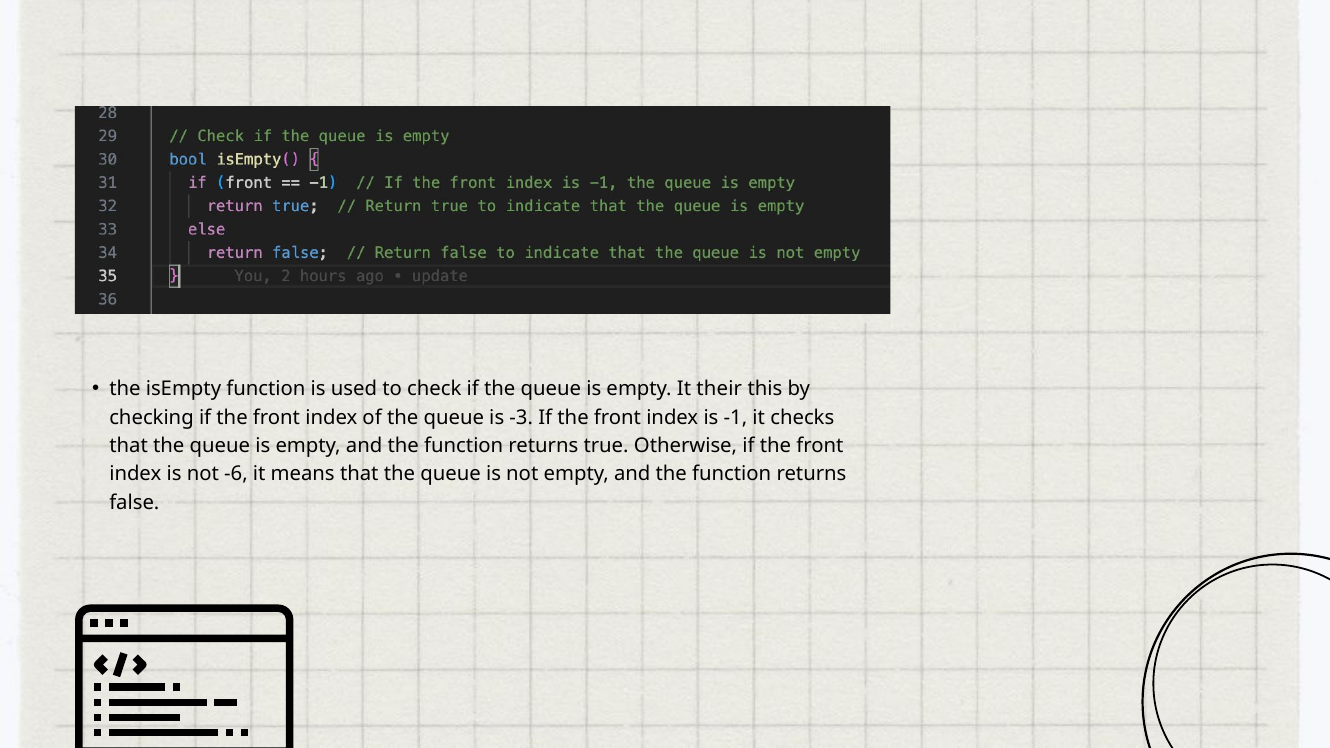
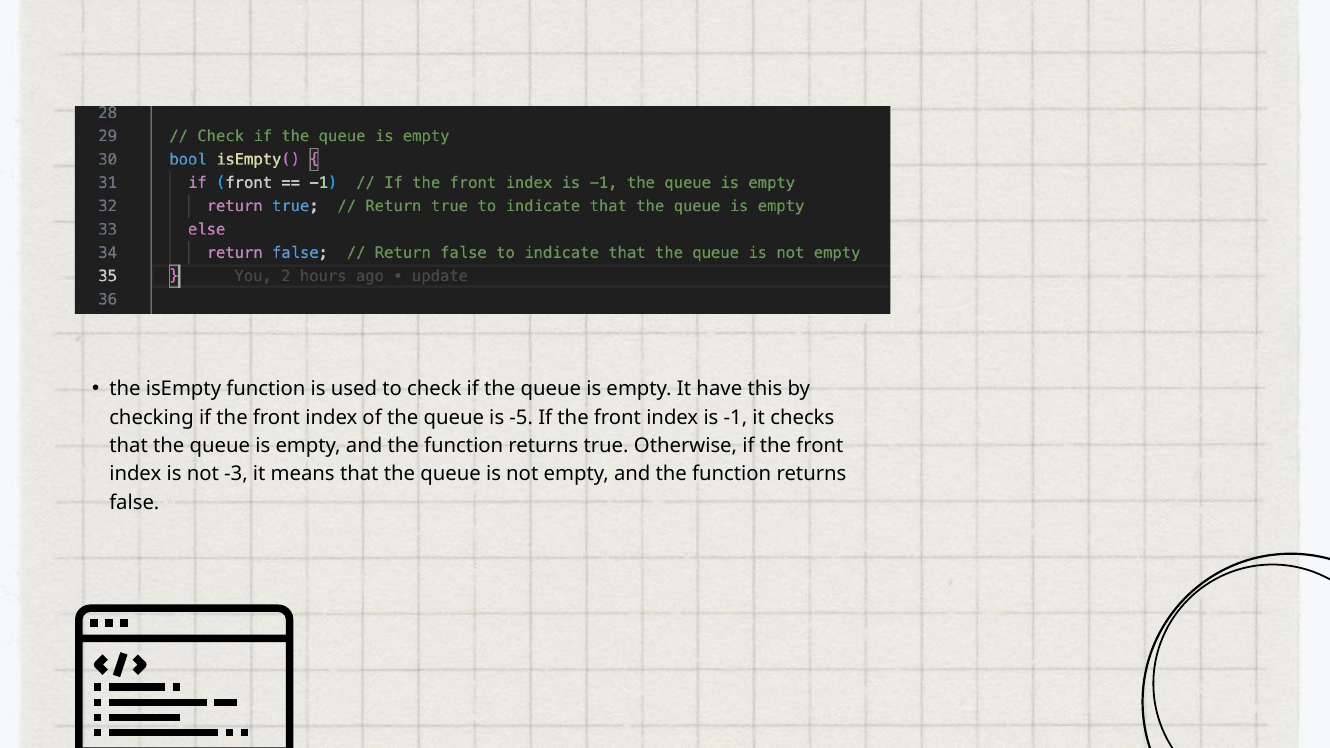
their: their -> have
-3: -3 -> -5
-6: -6 -> -3
